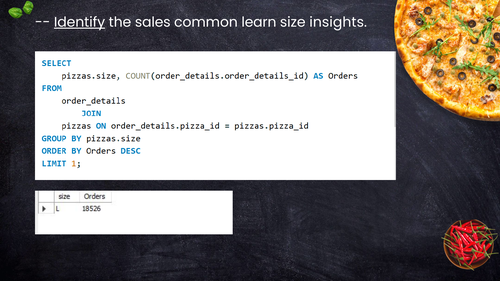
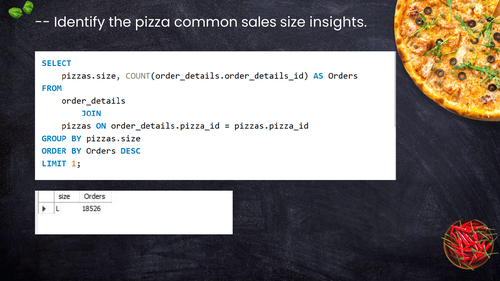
Identify underline: present -> none
sales: sales -> pizza
learn: learn -> sales
